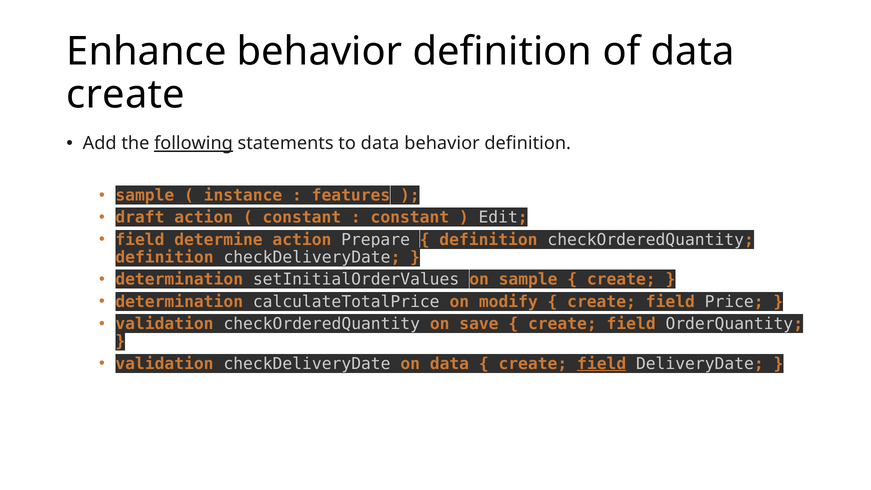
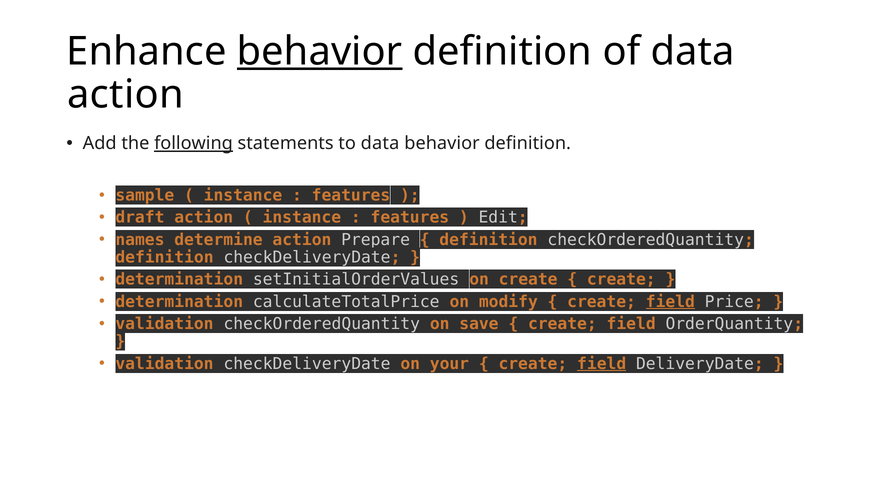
behavior at (320, 52) underline: none -> present
create at (126, 95): create -> action
constant at (302, 217): constant -> instance
constant at (410, 217): constant -> features
field at (140, 240): field -> names
on sample: sample -> create
field at (670, 302) underline: none -> present
on data: data -> your
